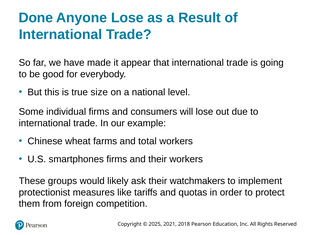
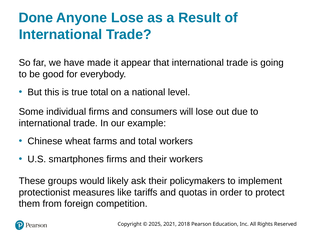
true size: size -> total
watchmakers: watchmakers -> policymakers
